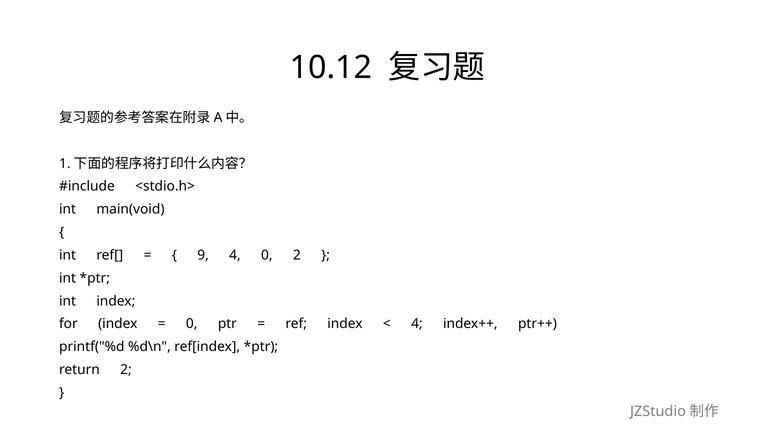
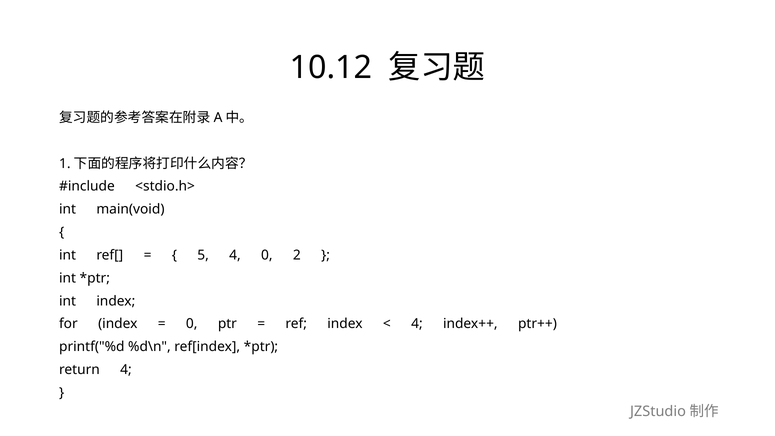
9: 9 -> 5
return 2: 2 -> 4
